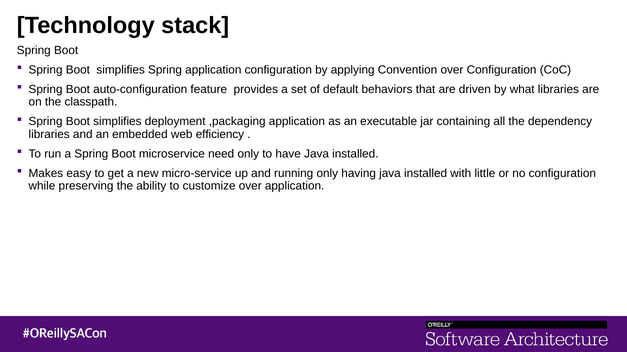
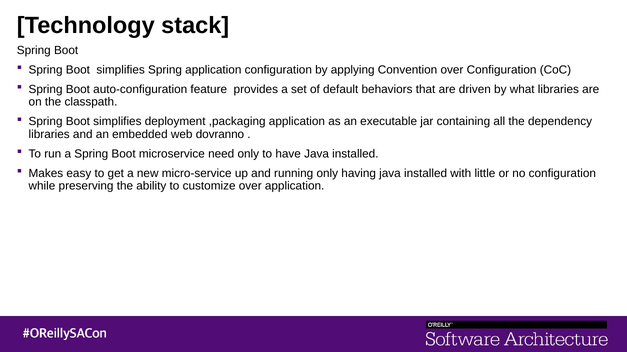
efficiency: efficiency -> dovranno
